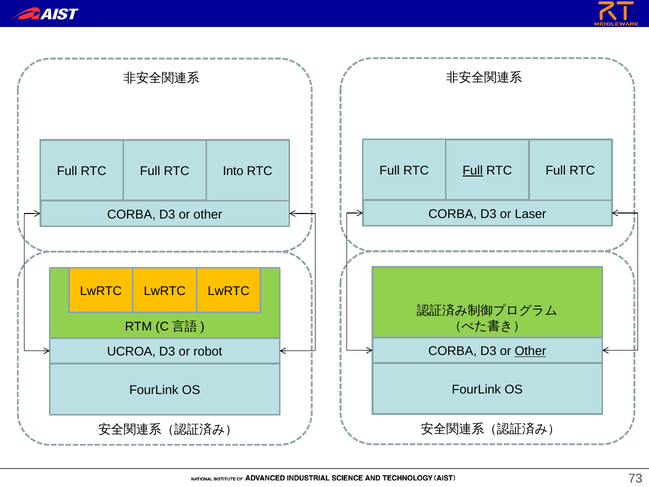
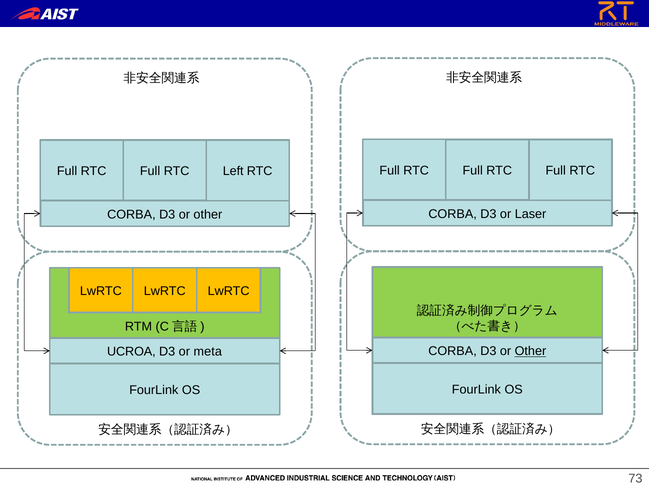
Full at (473, 171) underline: present -> none
Into: Into -> Left
robot: robot -> meta
